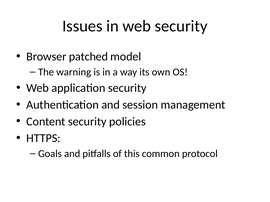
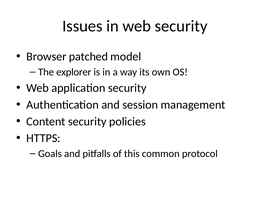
warning: warning -> explorer
